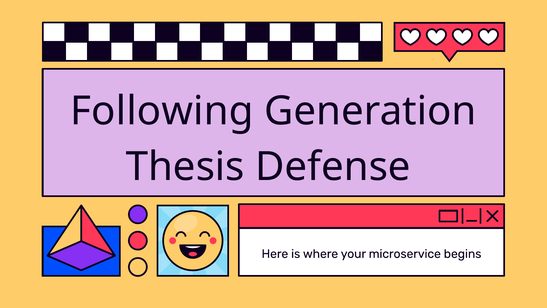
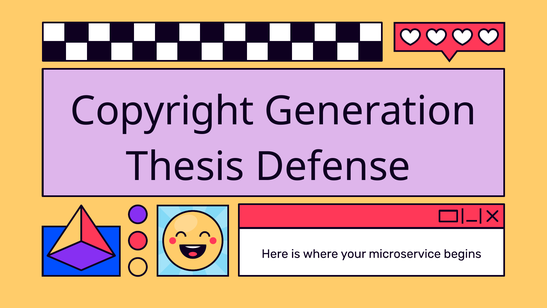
Following: Following -> Copyright
